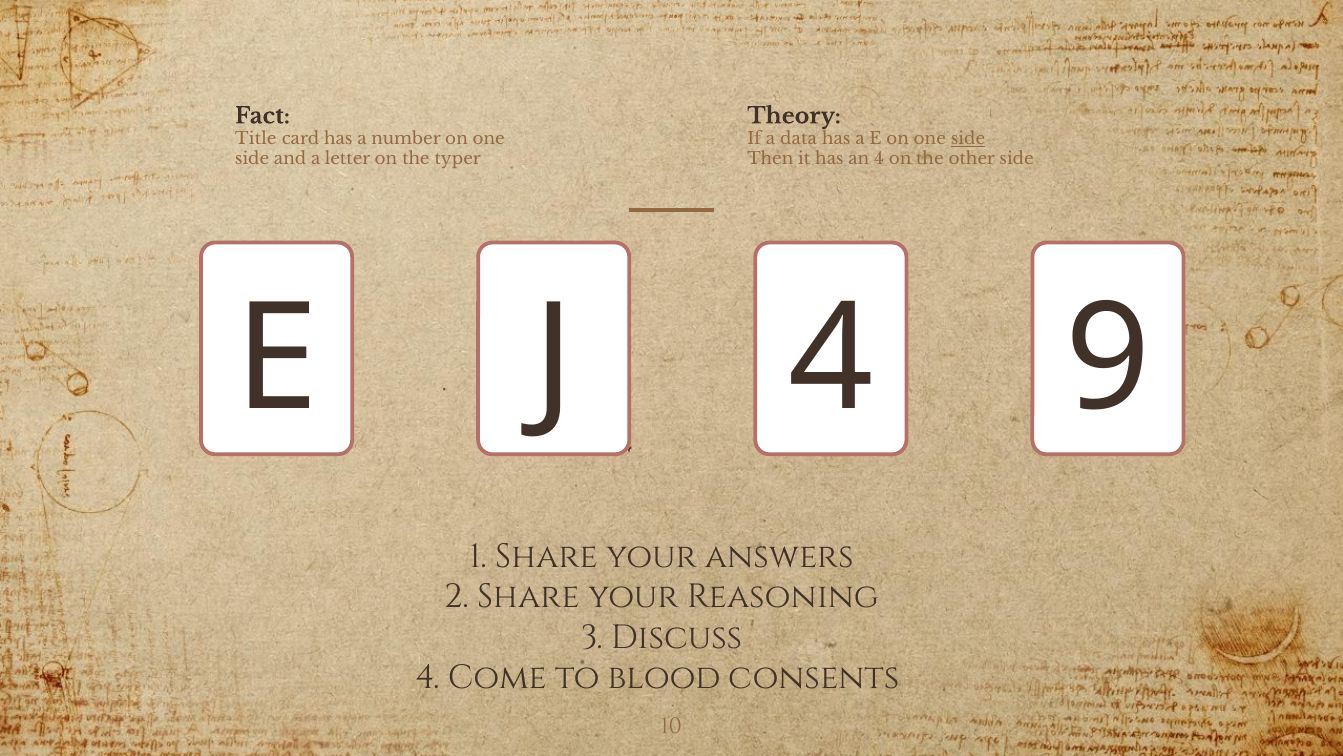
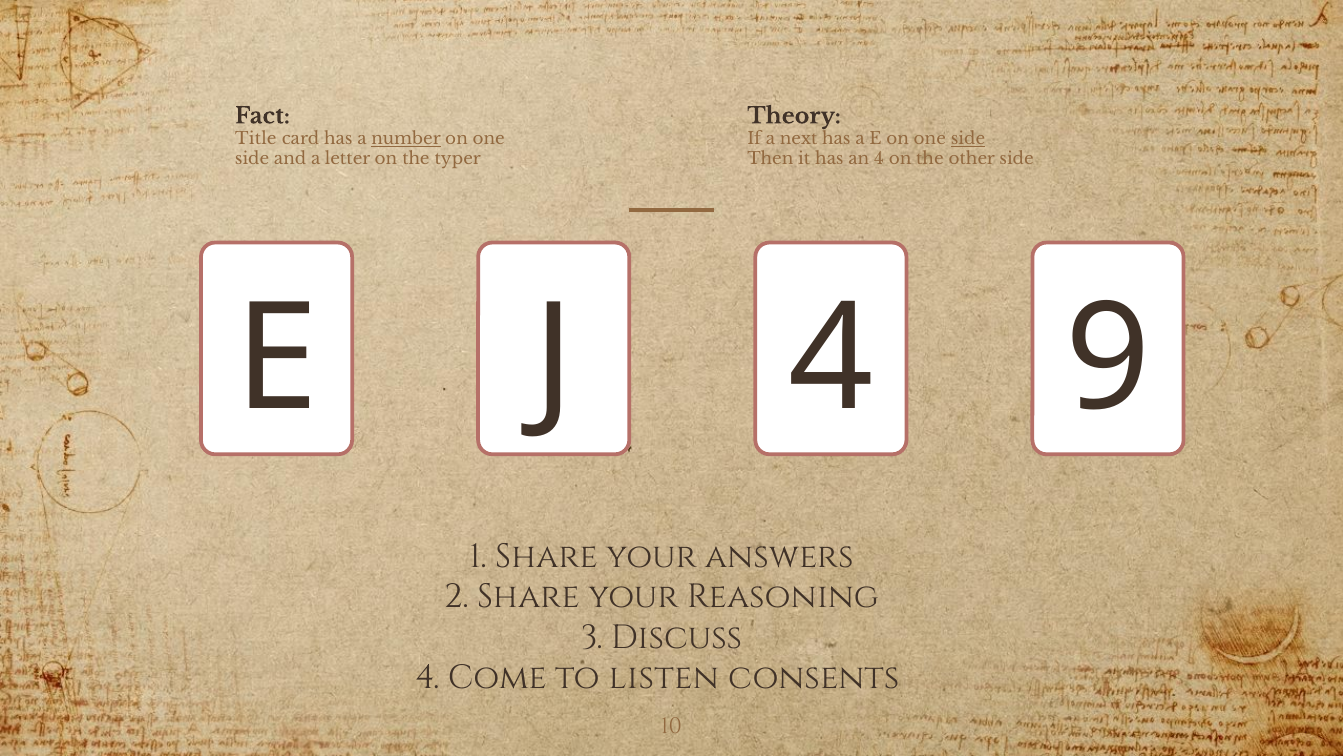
number underline: none -> present
data: data -> next
blood: blood -> listen
